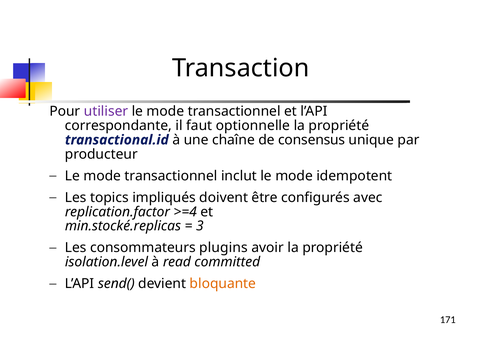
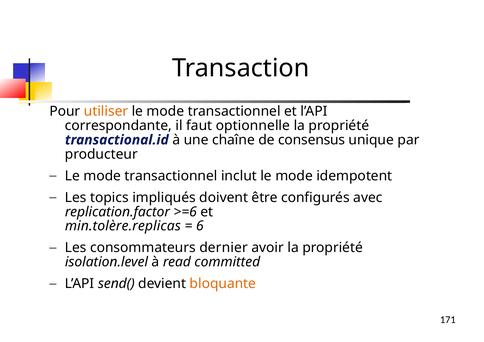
utiliser colour: purple -> orange
>=4: >=4 -> >=6
min.stocké.replicas: min.stocké.replicas -> min.tolère.replicas
3: 3 -> 6
plugins: plugins -> dernier
